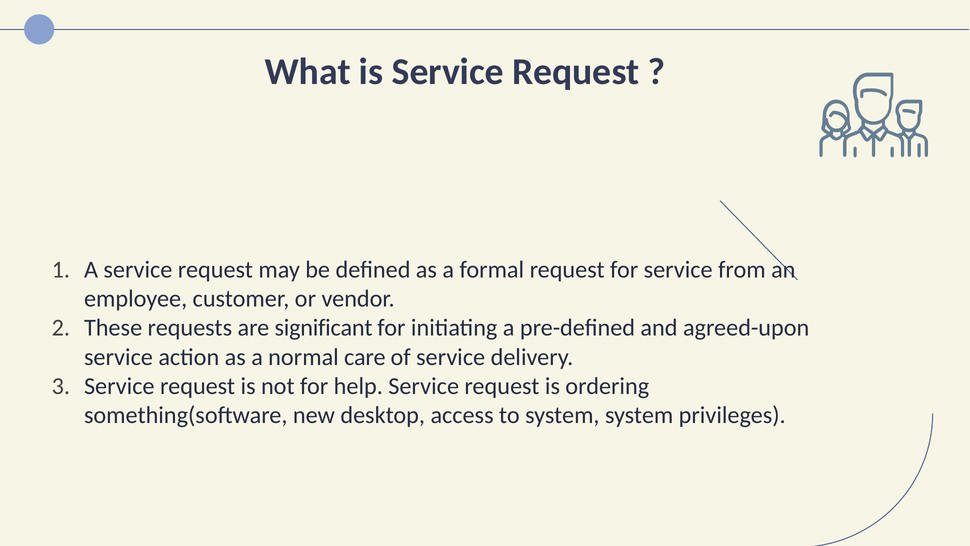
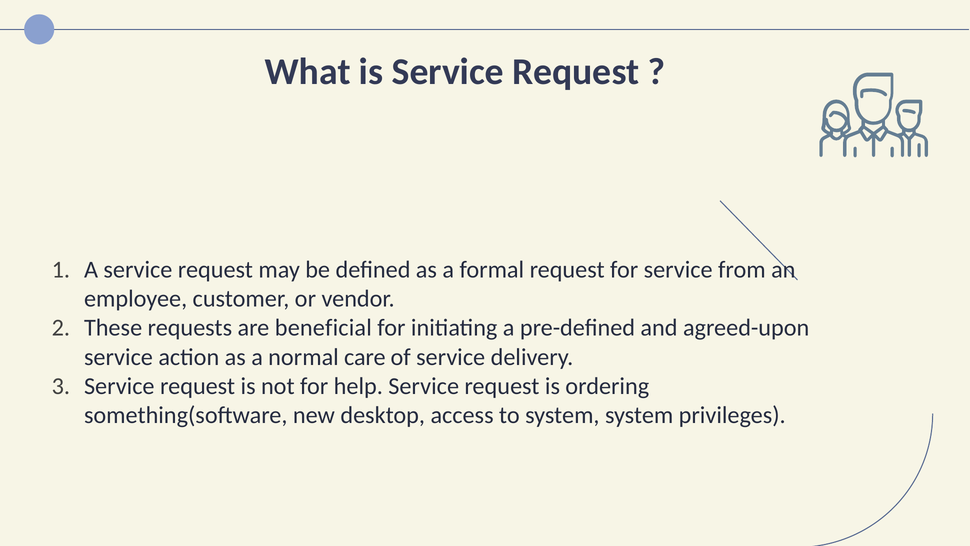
significant: significant -> beneficial
